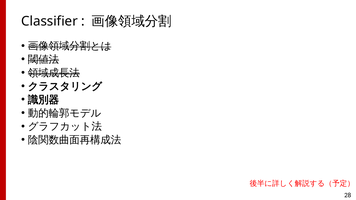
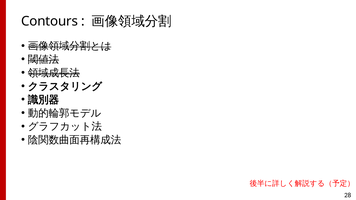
Classifier: Classifier -> Contours
